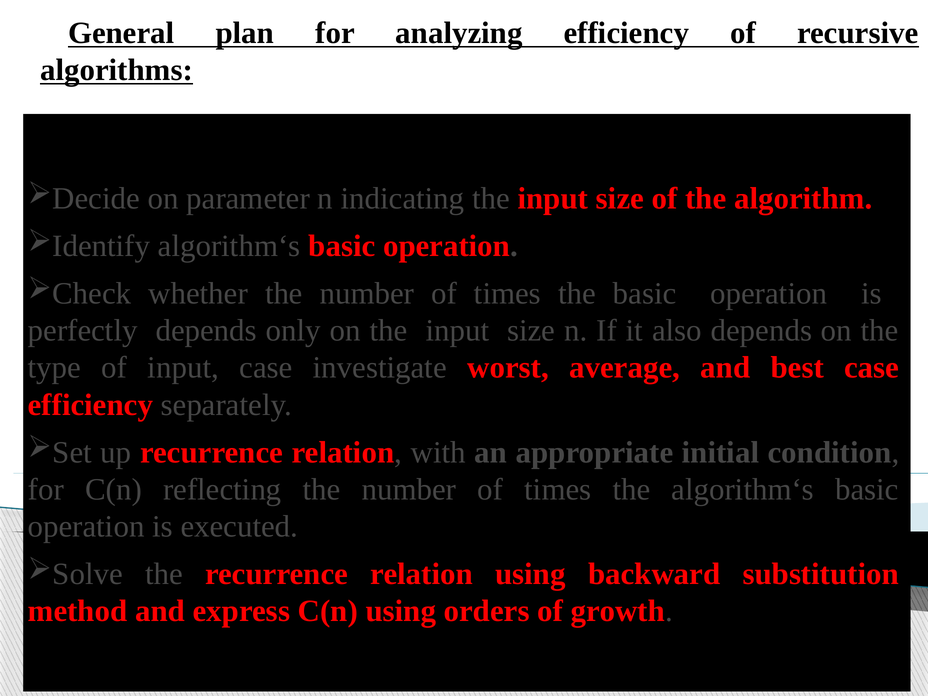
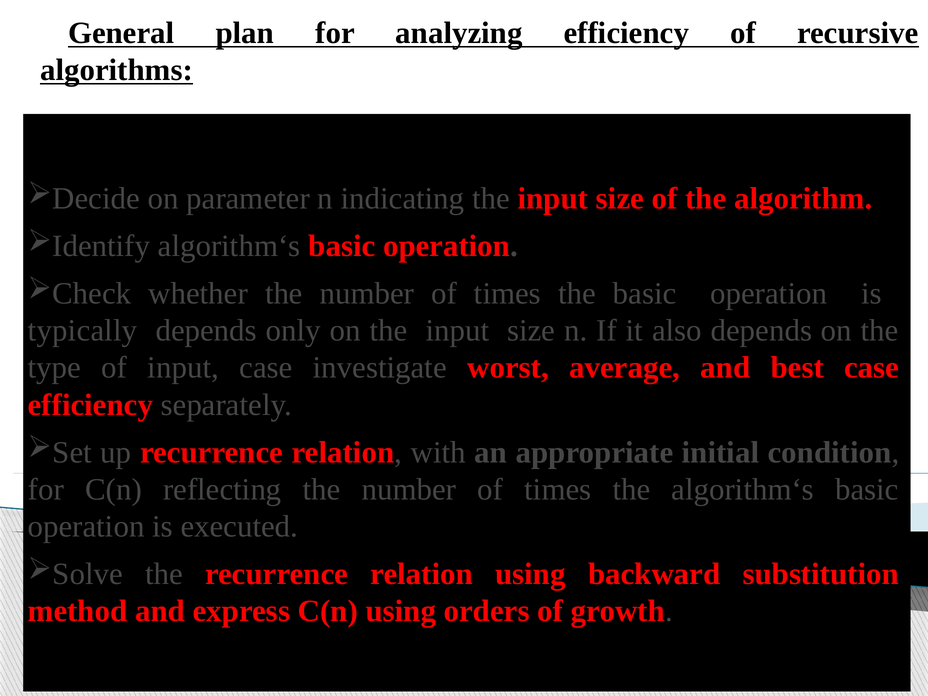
perfectly: perfectly -> typically
